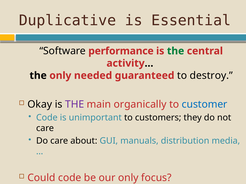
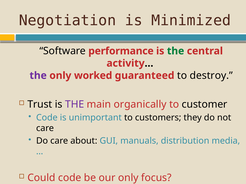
Duplicative: Duplicative -> Negotiation
Essential: Essential -> Minimized
the at (38, 76) colour: black -> purple
needed: needed -> worked
Okay: Okay -> Trust
customer colour: blue -> black
